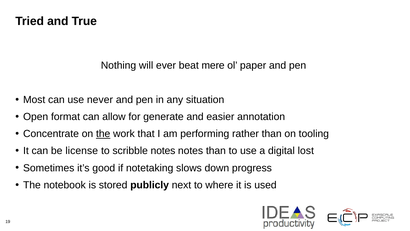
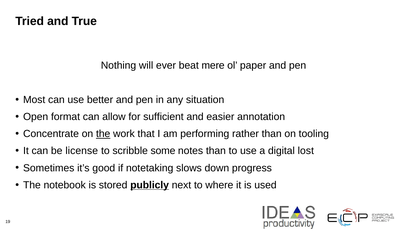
never: never -> better
generate: generate -> sufficient
scribble notes: notes -> some
publicly underline: none -> present
